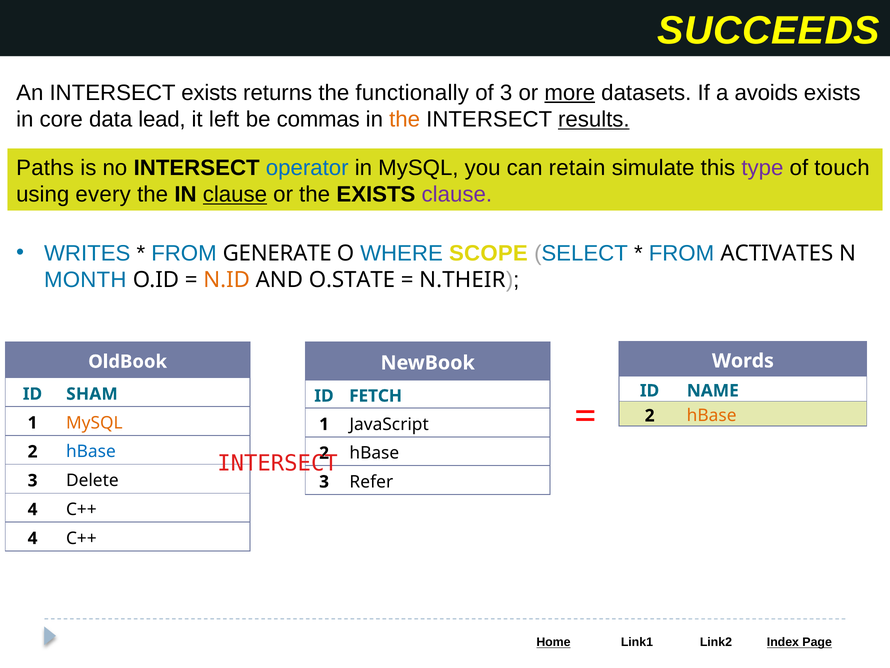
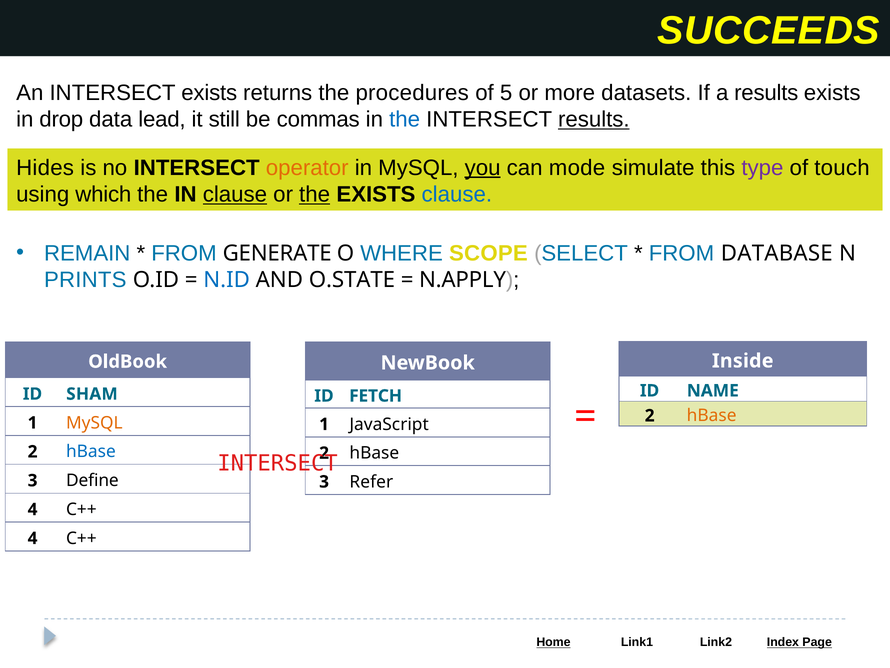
functionally: functionally -> procedures
of 3: 3 -> 5
more underline: present -> none
a avoids: avoids -> results
core: core -> drop
left: left -> still
the at (405, 119) colour: orange -> blue
Paths: Paths -> Hides
operator colour: blue -> orange
you underline: none -> present
retain: retain -> mode
every: every -> which
the at (315, 194) underline: none -> present
clause at (457, 194) colour: purple -> blue
WRITES: WRITES -> REMAIN
ACTIVATES: ACTIVATES -> DATABASE
MONTH: MONTH -> PRINTS
N.ID colour: orange -> blue
N.THEIR: N.THEIR -> N.APPLY
Words: Words -> Inside
Delete: Delete -> Define
